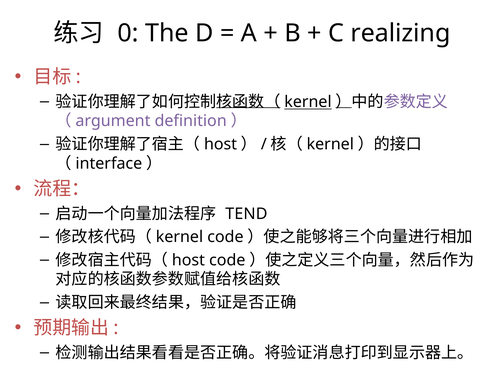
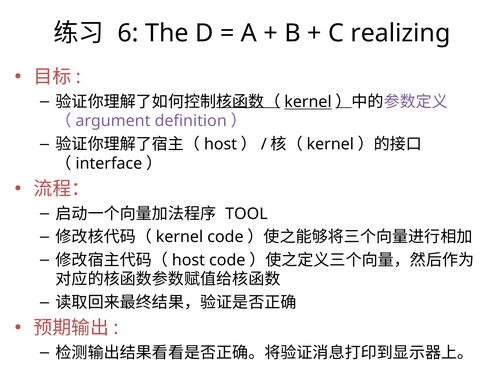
0: 0 -> 6
TEND: TEND -> TOOL
